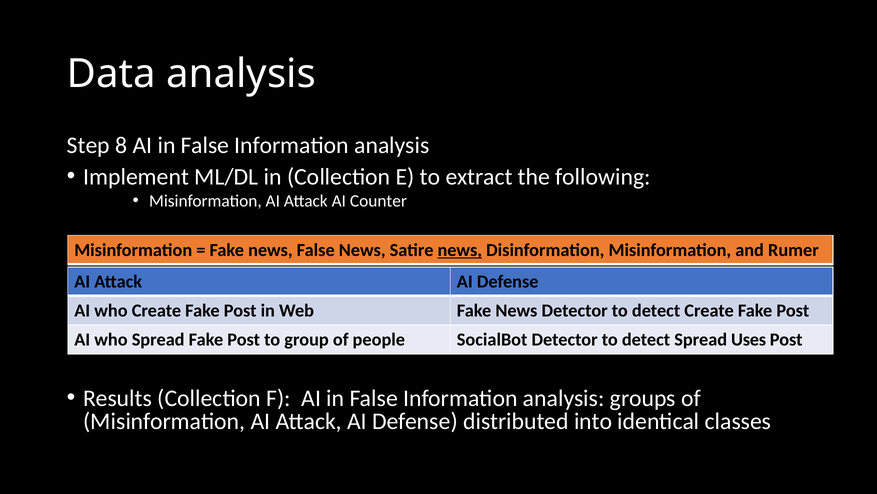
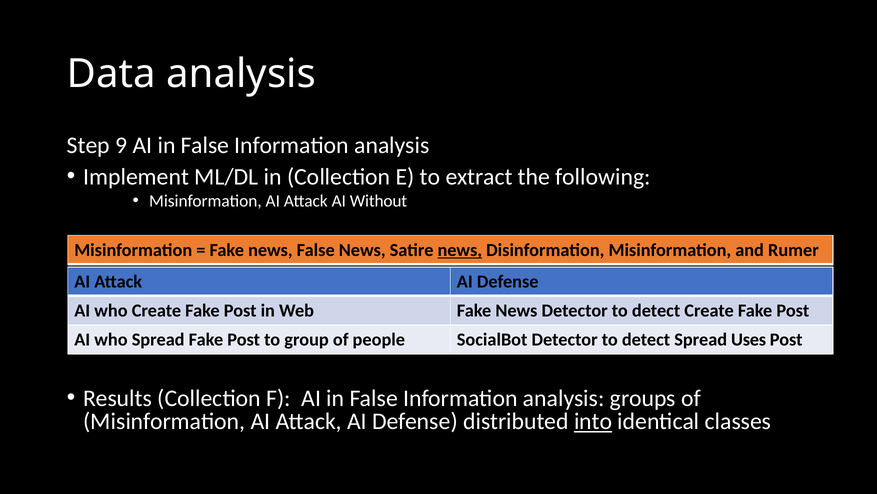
8: 8 -> 9
Counter: Counter -> Without
into underline: none -> present
